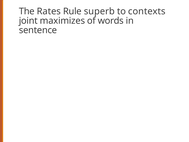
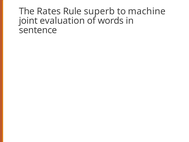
contexts: contexts -> machine
maximizes: maximizes -> evaluation
